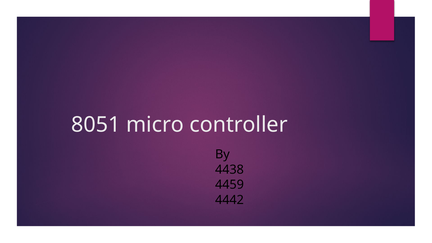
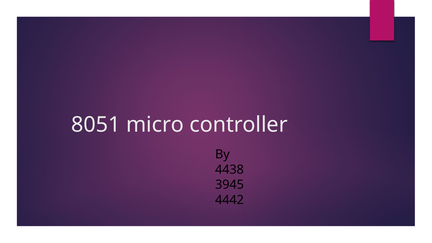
4459: 4459 -> 3945
